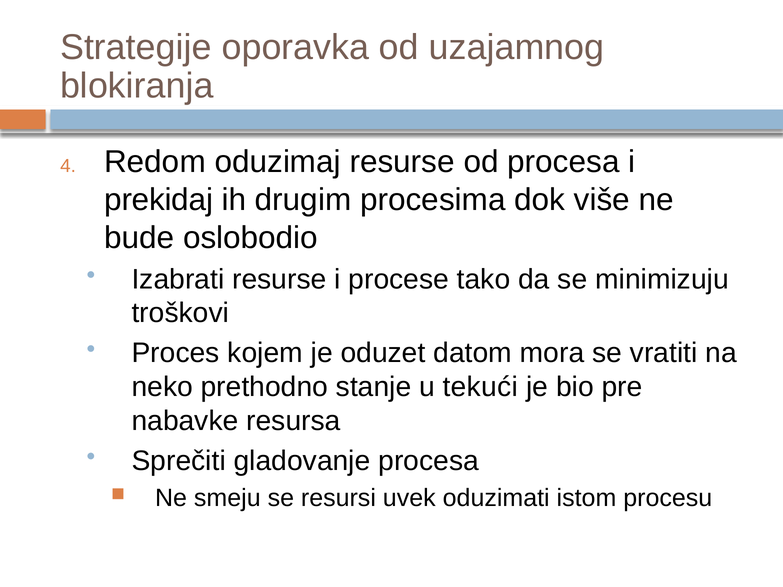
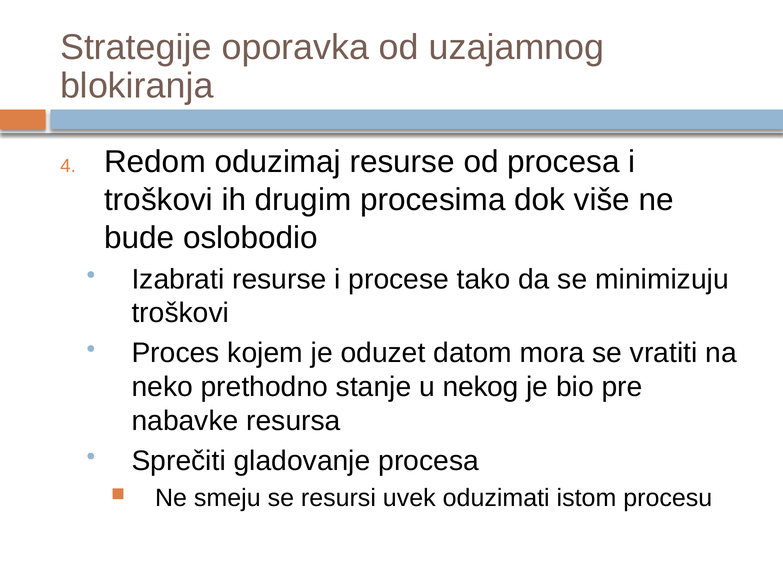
prekidaj at (159, 200): prekidaj -> troškovi
tekući: tekući -> nekog
